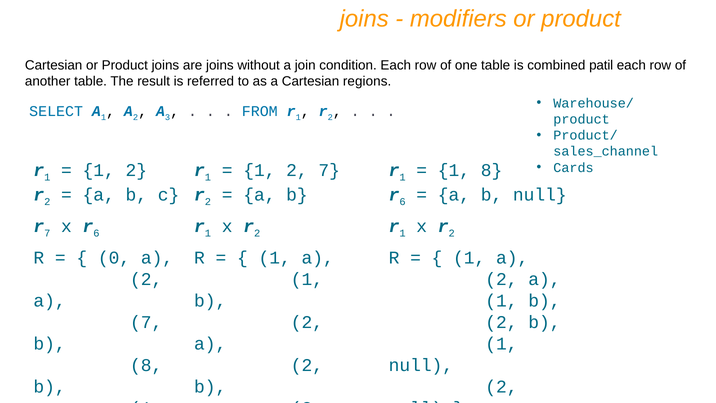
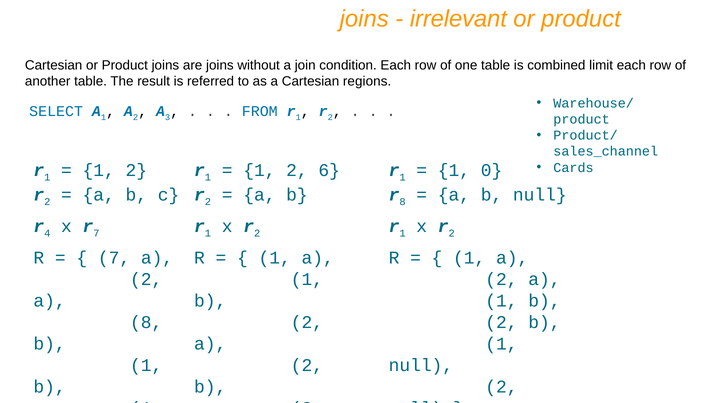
modifiers: modifiers -> irrelevant
patil: patil -> limit
2 7: 7 -> 6
1 8: 8 -> 0
6 at (402, 201): 6 -> 8
r 7: 7 -> 4
x r 6: 6 -> 7
0 at (114, 258): 0 -> 7
7 at (146, 322): 7 -> 8
8 at (146, 365): 8 -> 1
